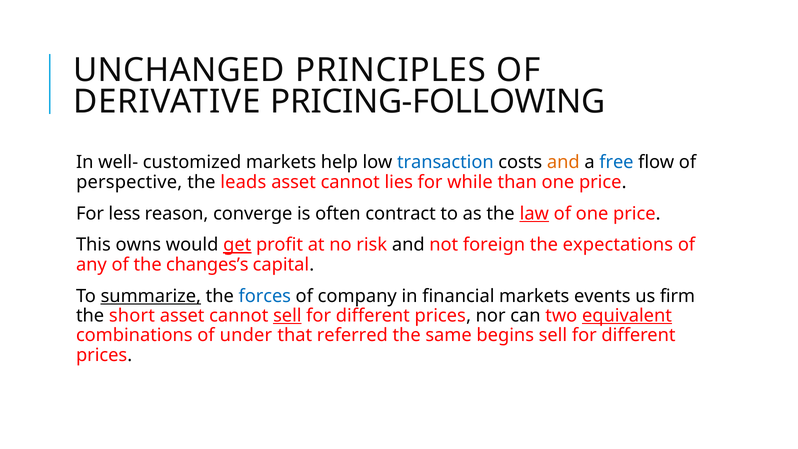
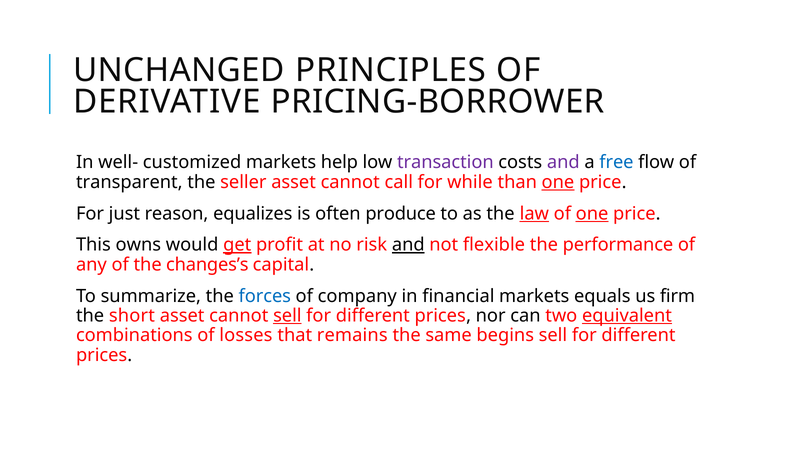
PRICING-FOLLOWING: PRICING-FOLLOWING -> PRICING-BORROWER
transaction colour: blue -> purple
and at (563, 162) colour: orange -> purple
perspective: perspective -> transparent
leads: leads -> seller
lies: lies -> call
one at (558, 182) underline: none -> present
less: less -> just
converge: converge -> equalizes
contract: contract -> produce
one at (592, 213) underline: none -> present
and at (408, 245) underline: none -> present
foreign: foreign -> flexible
expectations: expectations -> performance
summarize underline: present -> none
events: events -> equals
under: under -> losses
referred: referred -> remains
